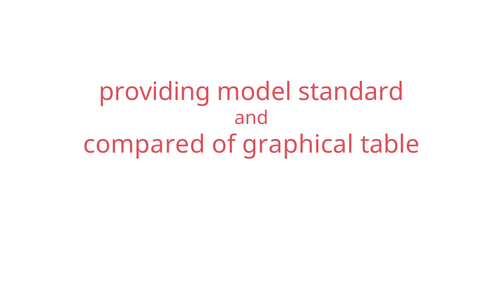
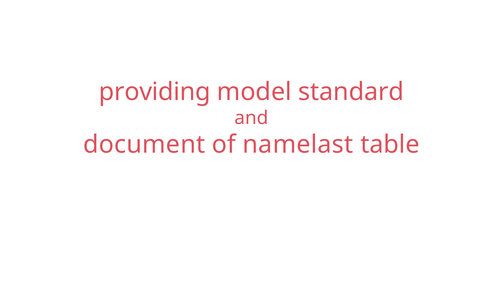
compared: compared -> document
graphical: graphical -> namelast
